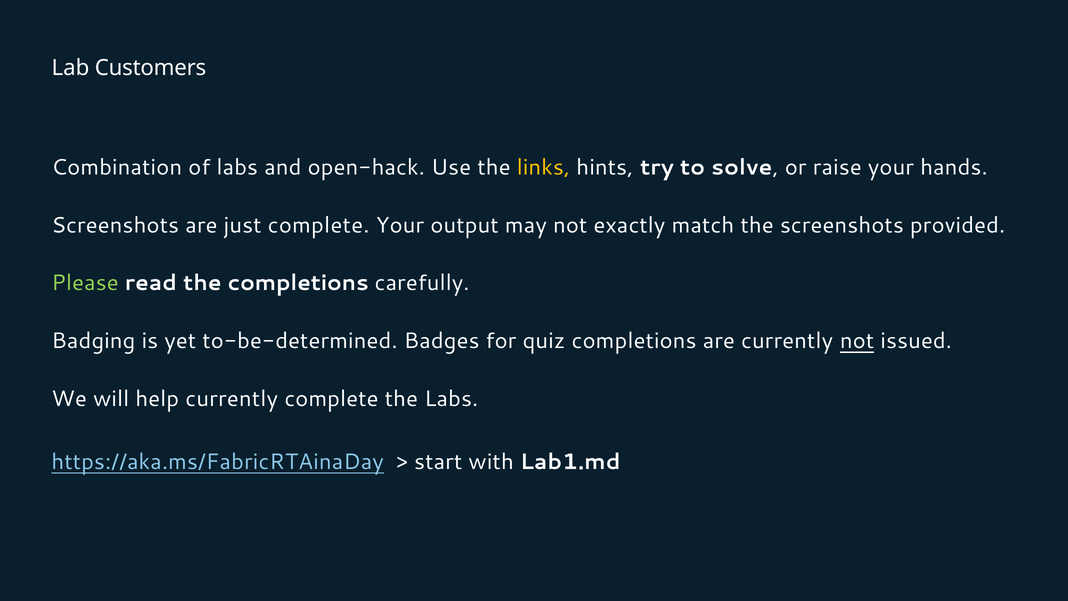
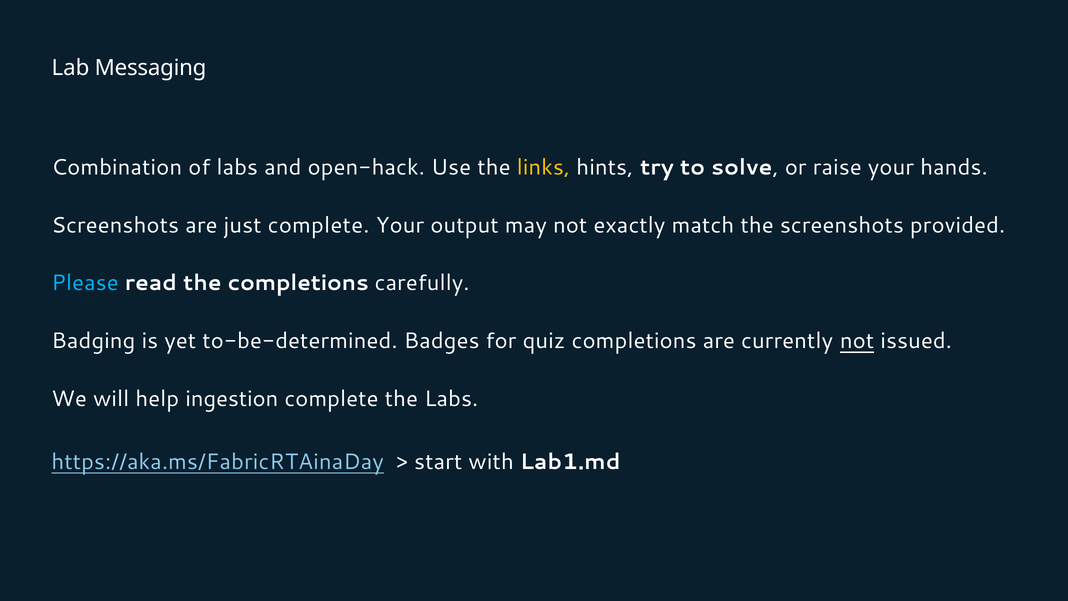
Customers: Customers -> Messaging
Please colour: light green -> light blue
help currently: currently -> ingestion
